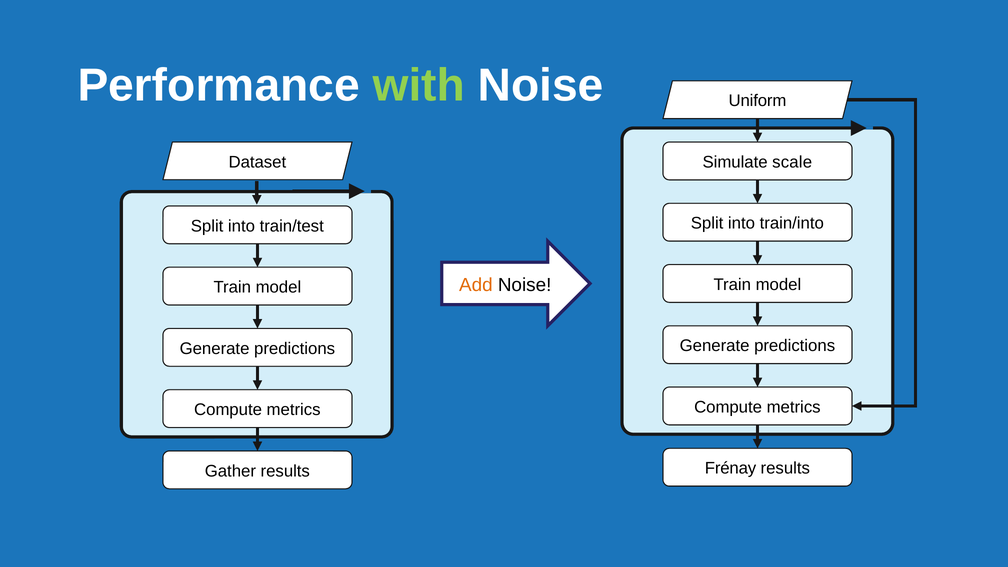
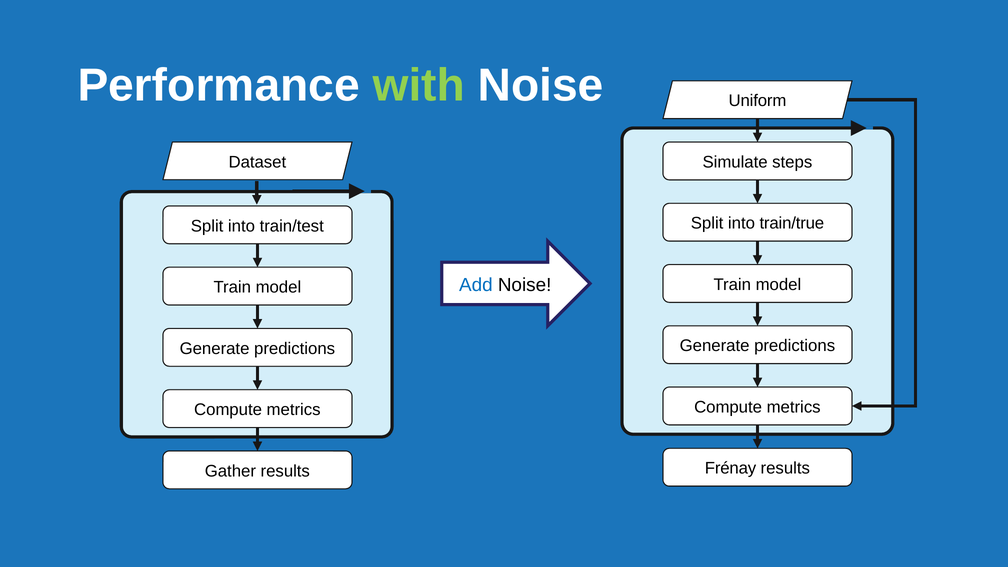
scale: scale -> steps
train/into: train/into -> train/true
Add colour: orange -> blue
